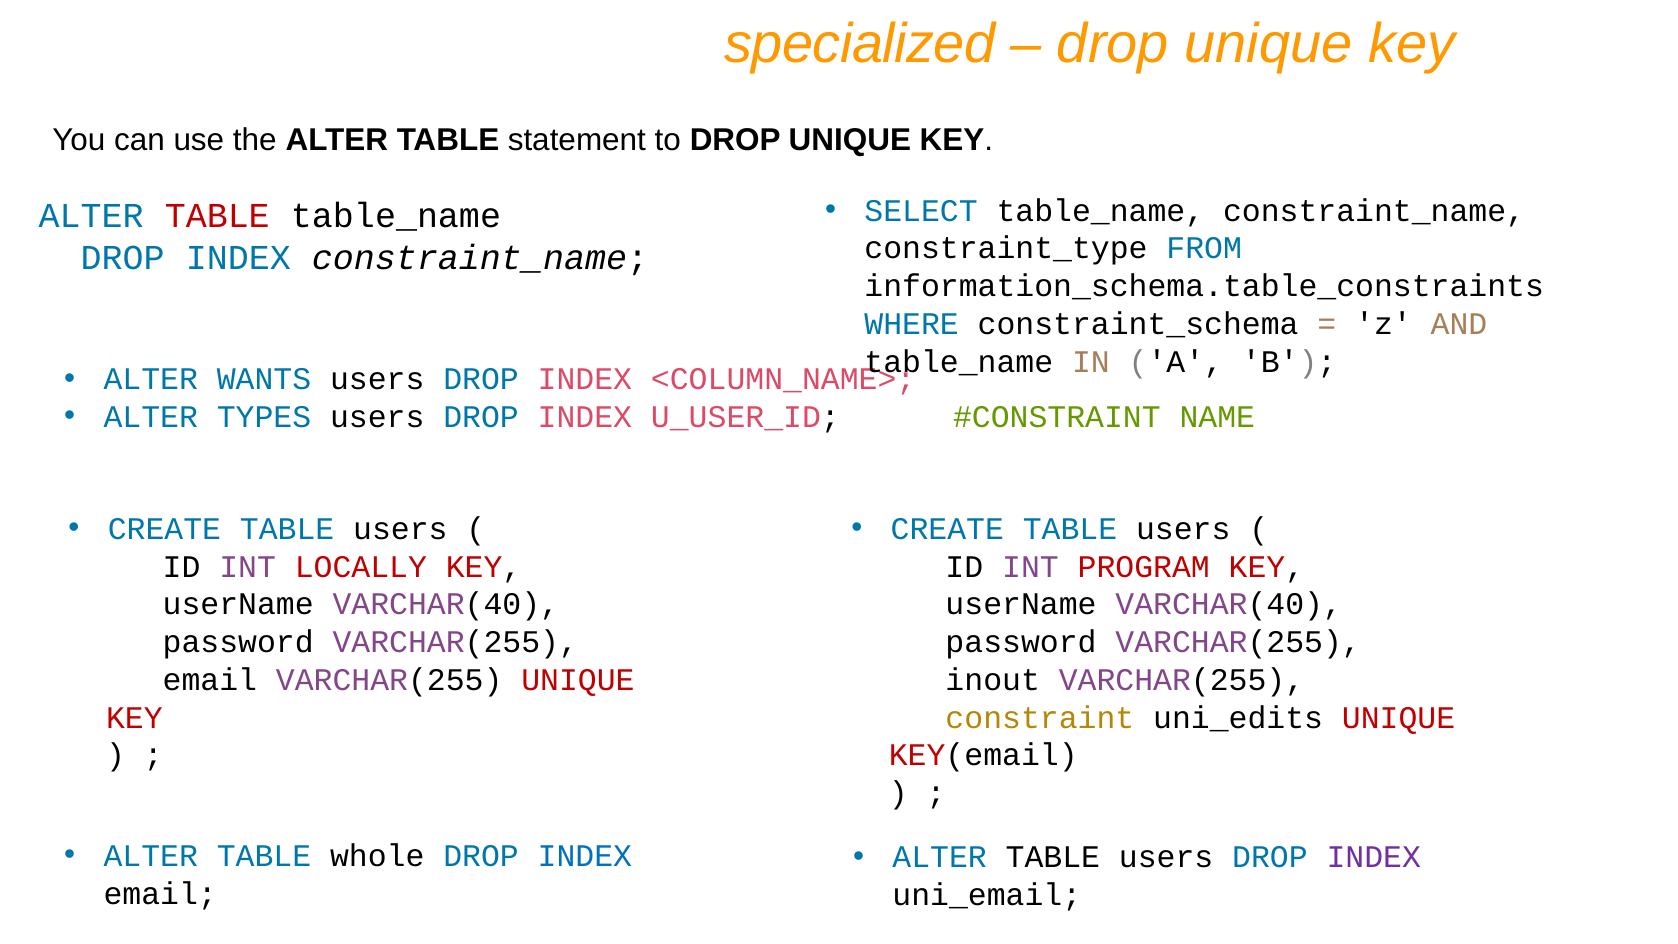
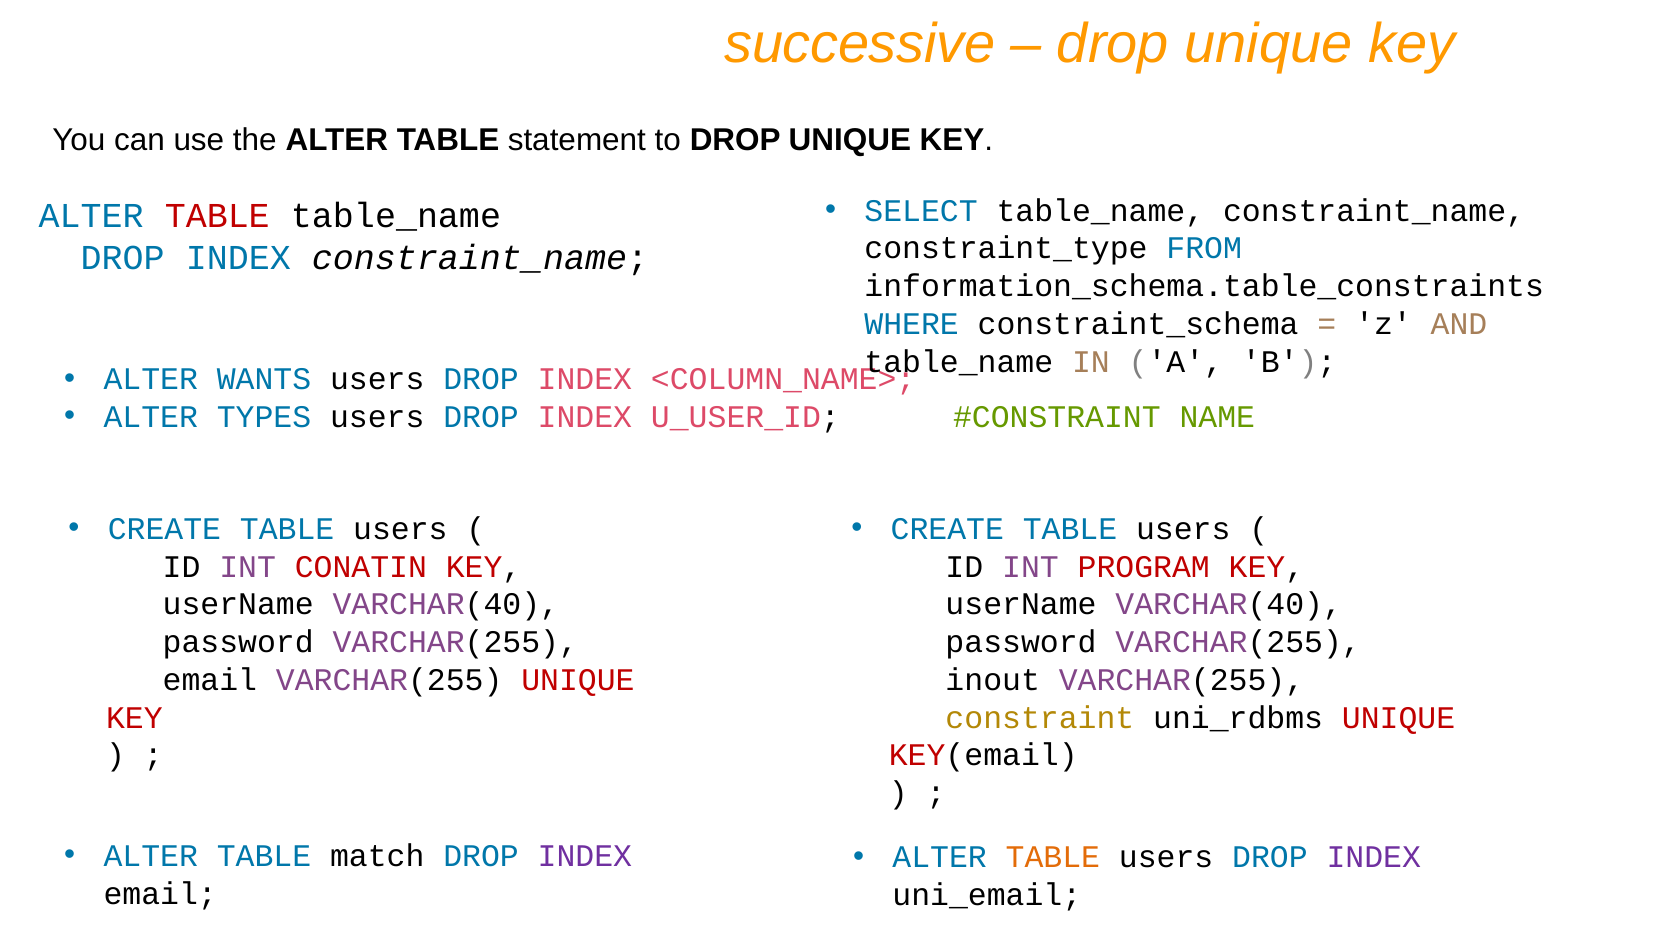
specialized: specialized -> successive
LOCALLY: LOCALLY -> CONATIN
uni_edits: uni_edits -> uni_rdbms
whole: whole -> match
INDEX at (585, 856) colour: blue -> purple
TABLE at (1053, 857) colour: black -> orange
